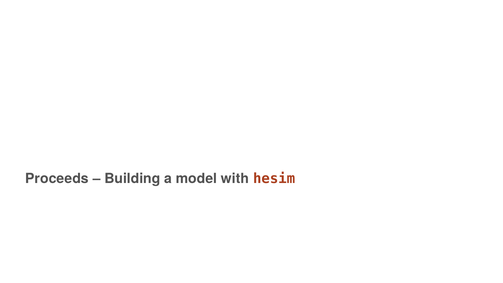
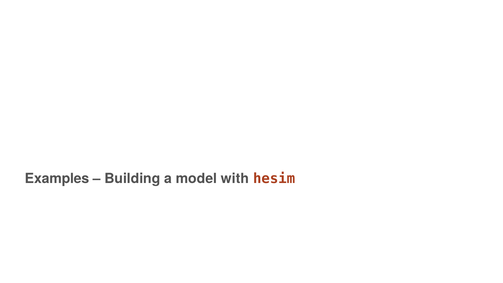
Proceeds: Proceeds -> Examples
